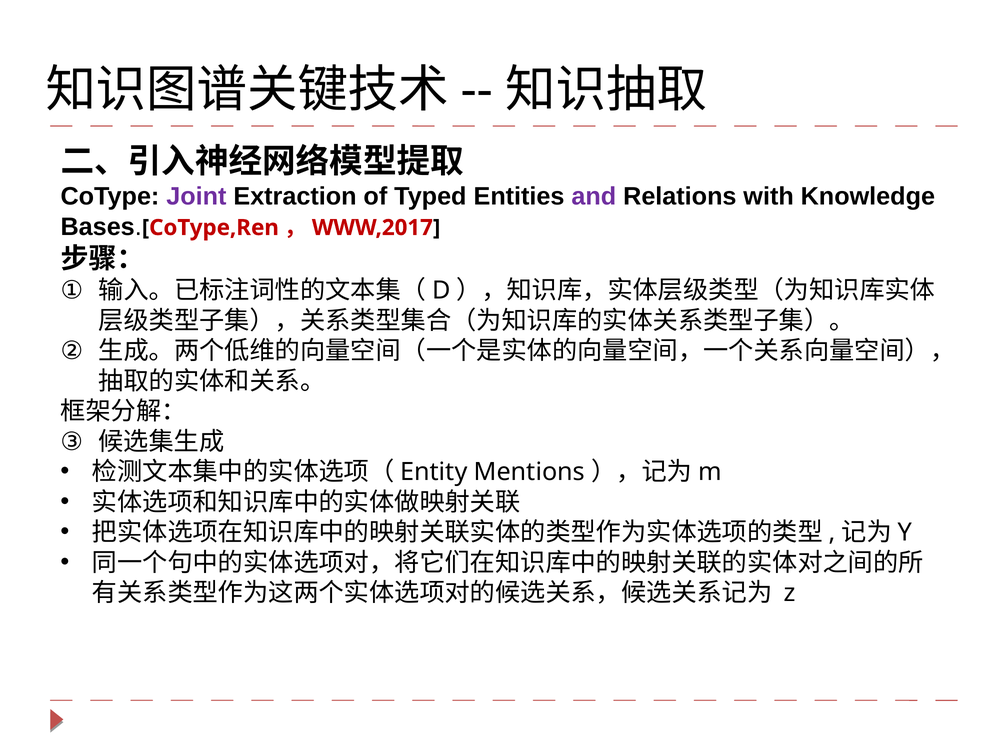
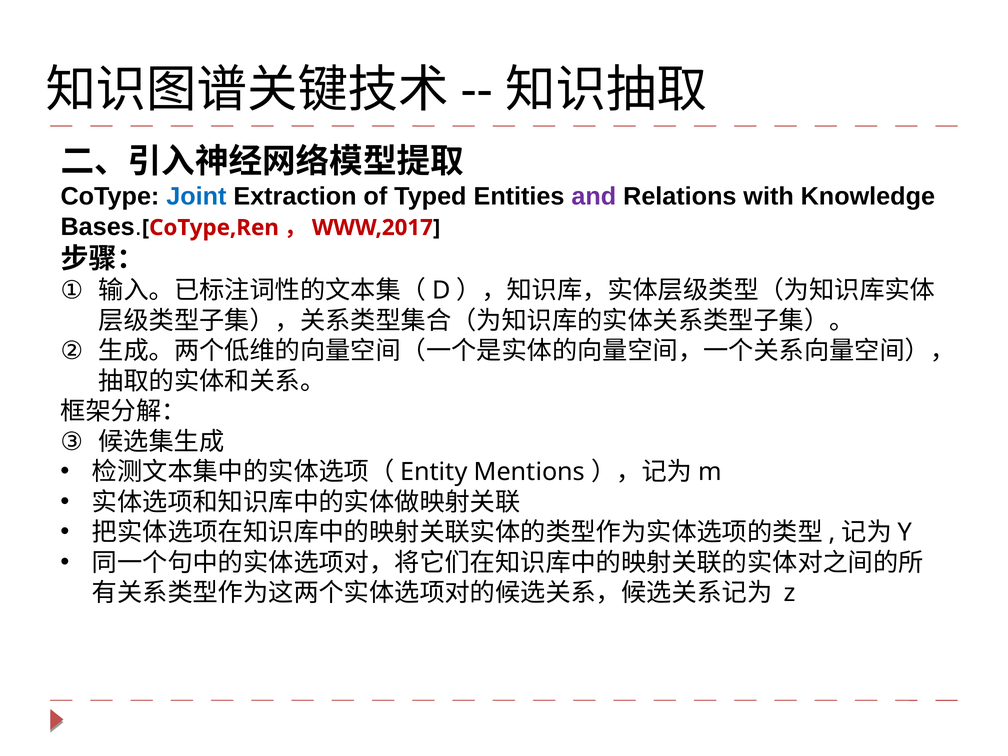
Joint colour: purple -> blue
